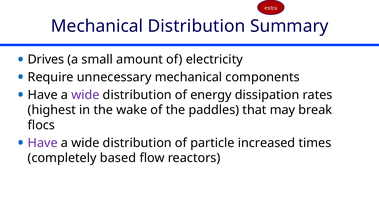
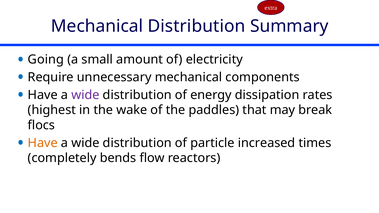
Drives: Drives -> Going
Have at (43, 143) colour: purple -> orange
based: based -> bends
